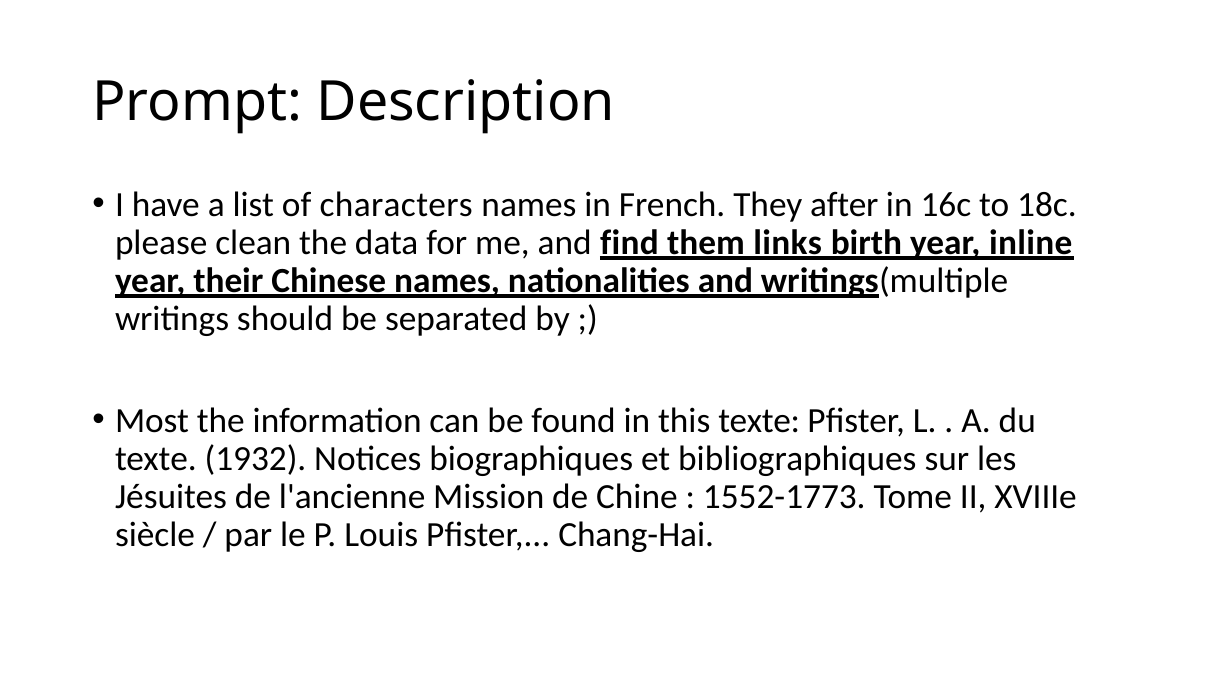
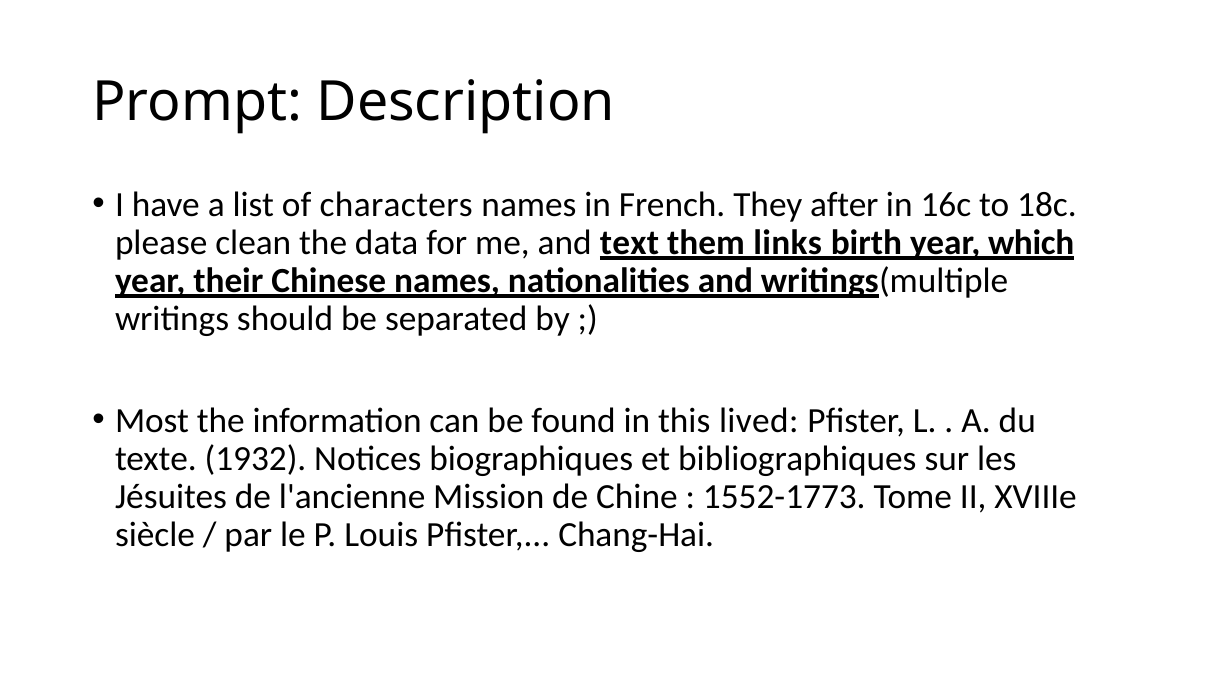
find: find -> text
inline: inline -> which
this texte: texte -> lived
